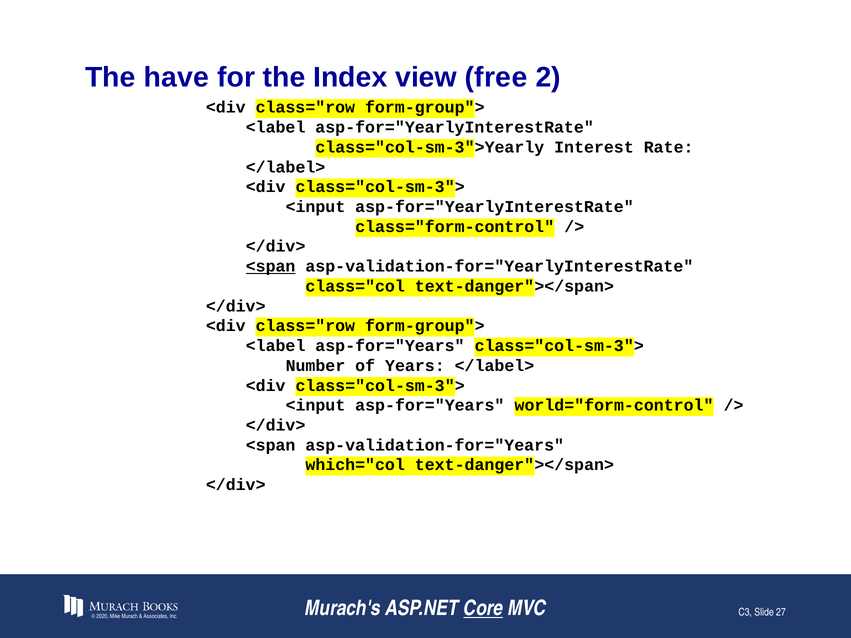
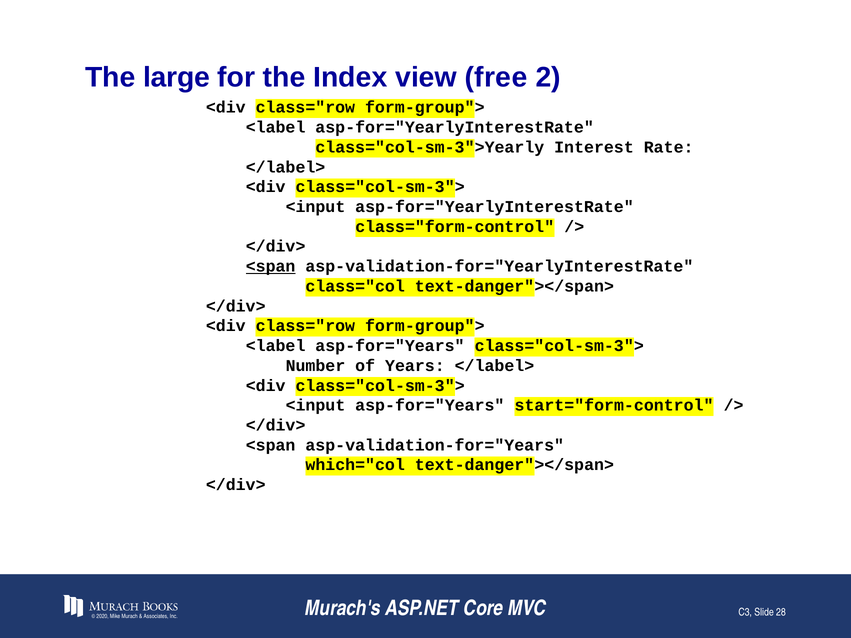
have: have -> large
world="form-control: world="form-control -> start="form-control
Core underline: present -> none
27: 27 -> 28
